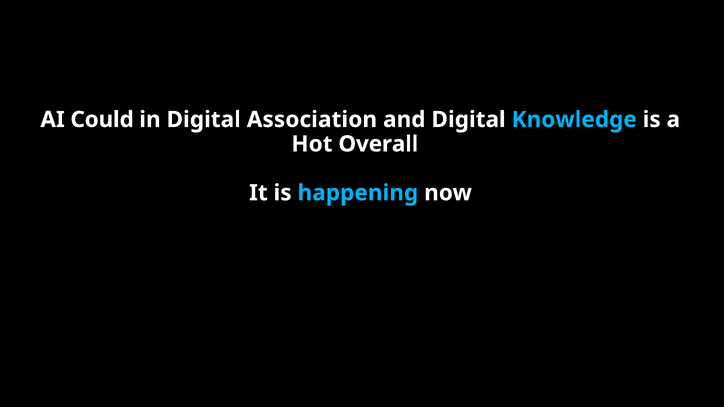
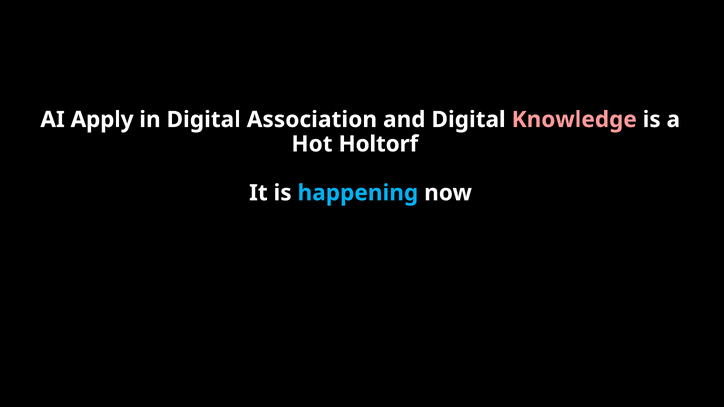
Could: Could -> Apply
Knowledge colour: light blue -> pink
Overall: Overall -> Holtorf
